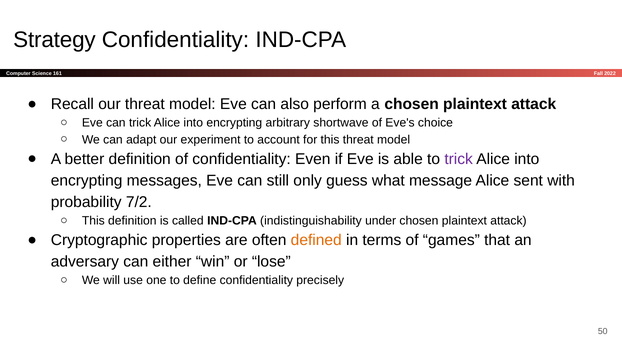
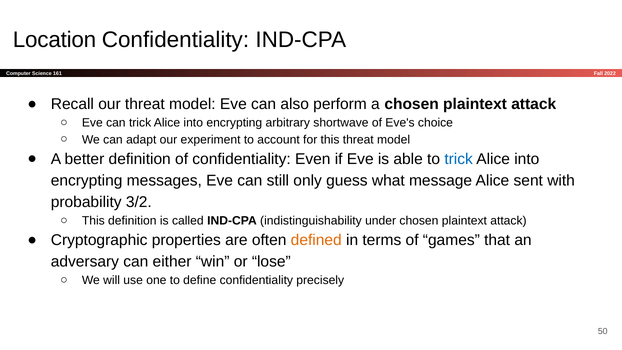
Strategy: Strategy -> Location
trick at (459, 159) colour: purple -> blue
7/2: 7/2 -> 3/2
